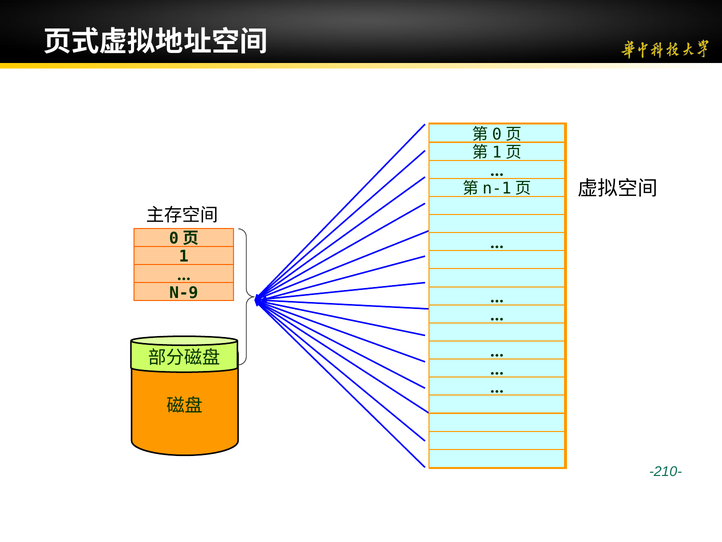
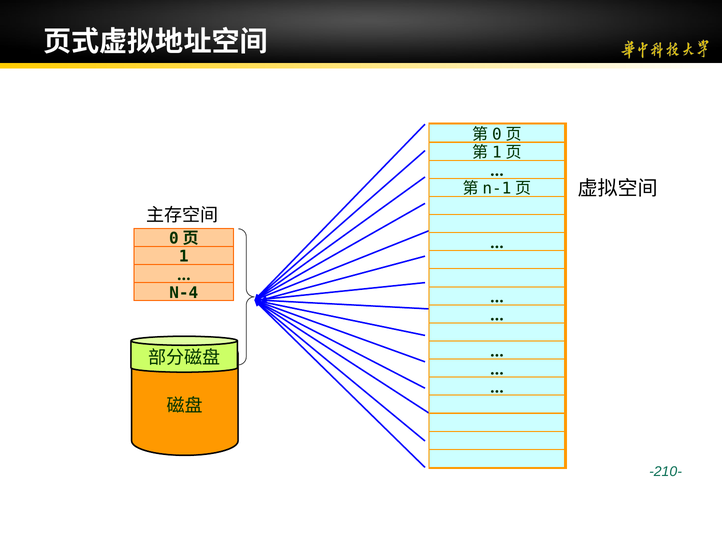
N-9: N-9 -> N-4
